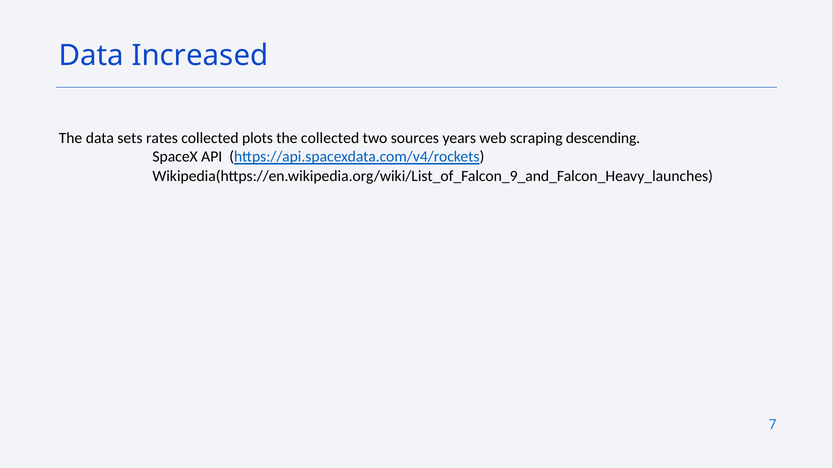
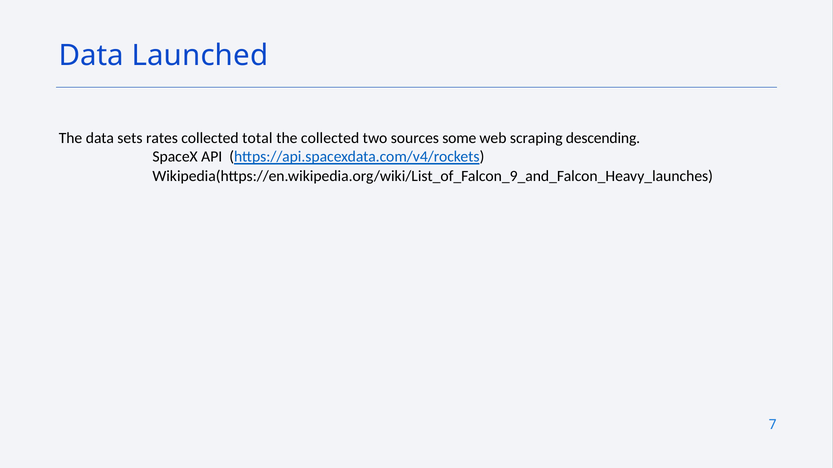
Increased: Increased -> Launched
plots: plots -> total
years: years -> some
